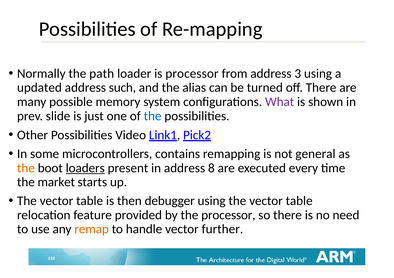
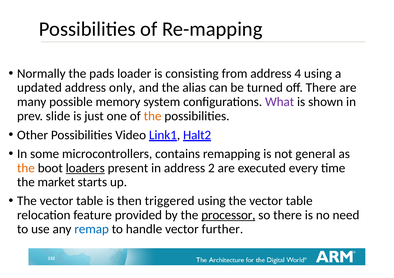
path: path -> pads
is processor: processor -> consisting
3: 3 -> 4
such: such -> only
the at (153, 116) colour: blue -> orange
Pick2: Pick2 -> Halt2
8: 8 -> 2
debugger: debugger -> triggered
processor at (228, 215) underline: none -> present
remap colour: orange -> blue
